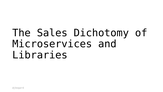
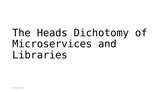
Sales: Sales -> Heads
